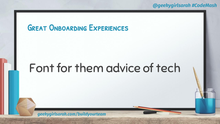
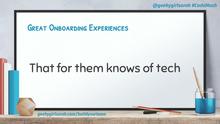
Font: Font -> That
advice: advice -> knows
